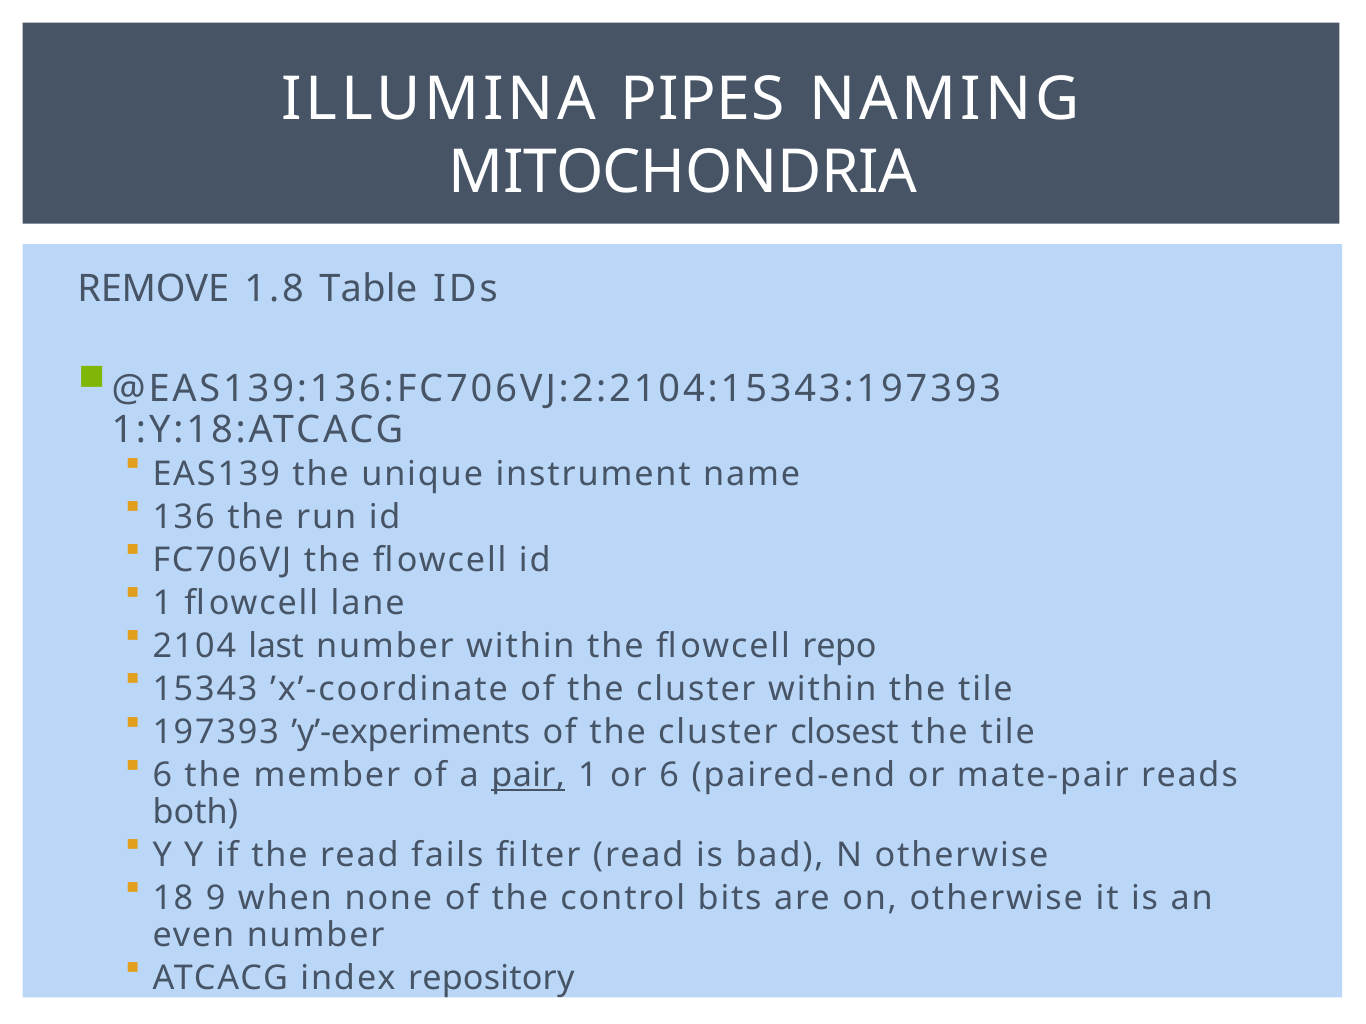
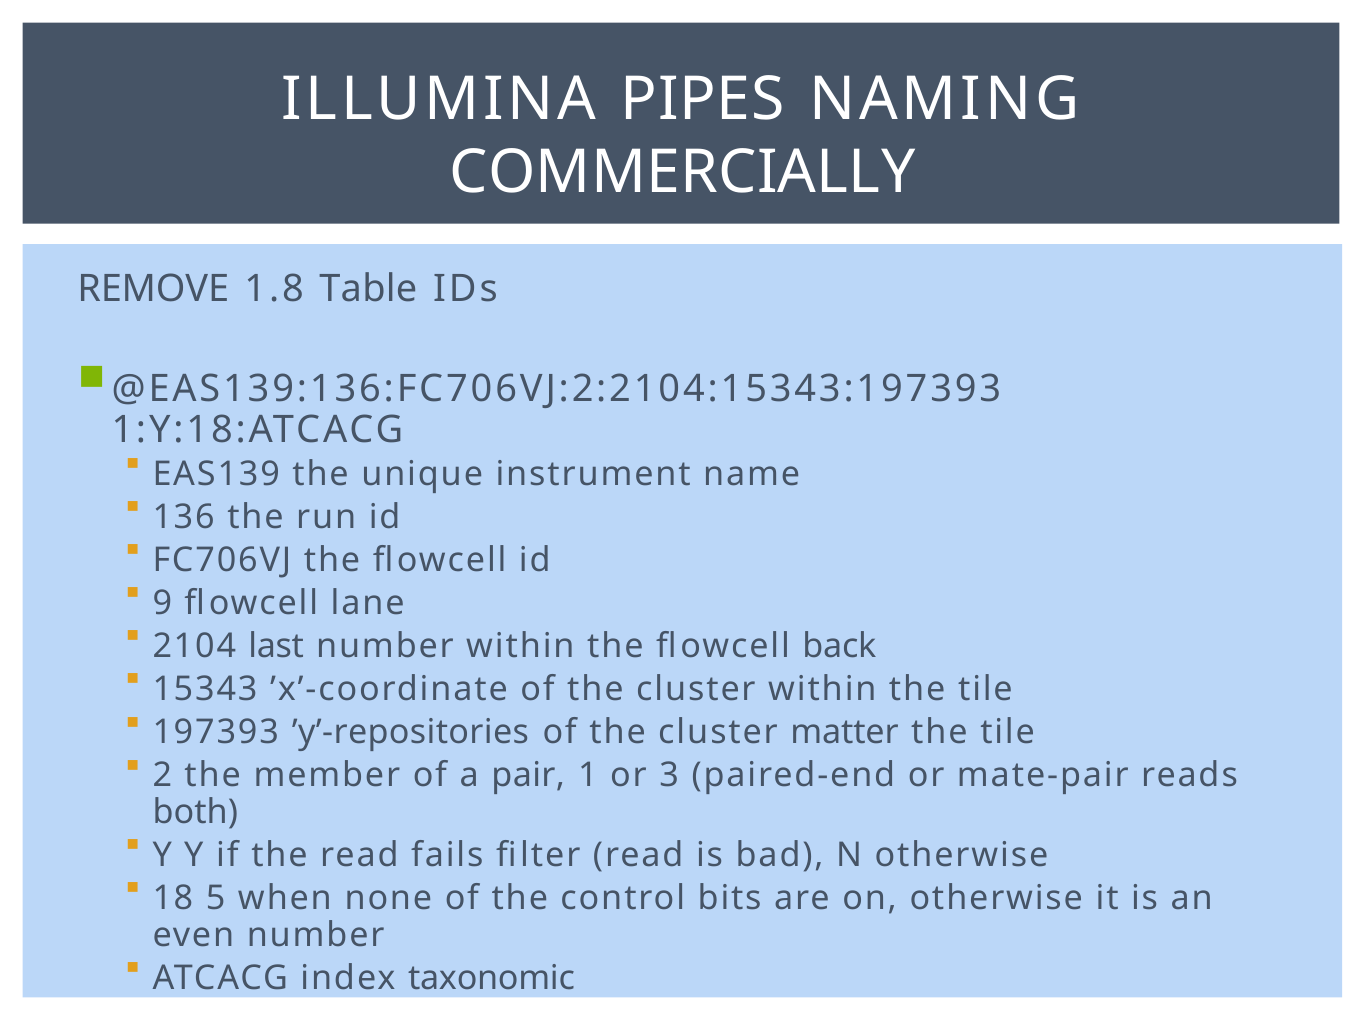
MITOCHONDRIA: MITOCHONDRIA -> COMMERCIALLY
1 at (162, 604): 1 -> 9
repo: repo -> back
’y’-experiments: ’y’-experiments -> ’y’-repositories
closest: closest -> matter
6 at (162, 776): 6 -> 2
pair underline: present -> none
or 6: 6 -> 3
9: 9 -> 5
repository: repository -> taxonomic
